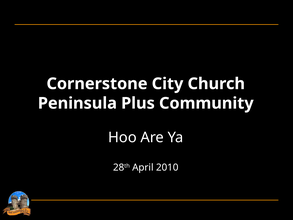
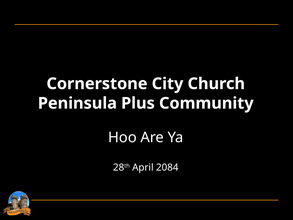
2010: 2010 -> 2084
